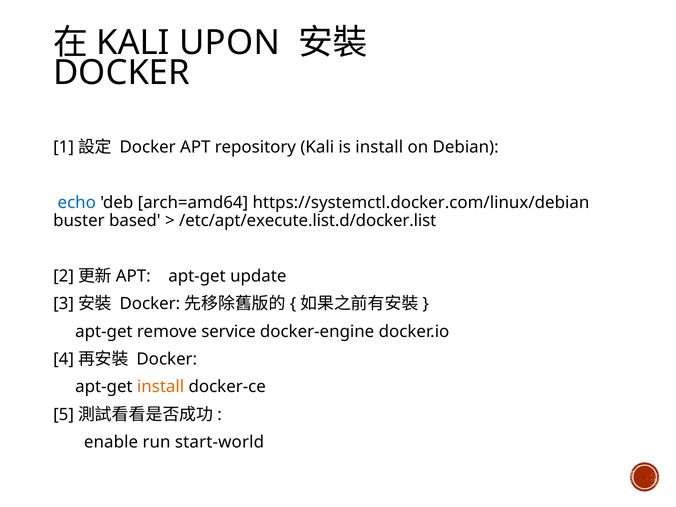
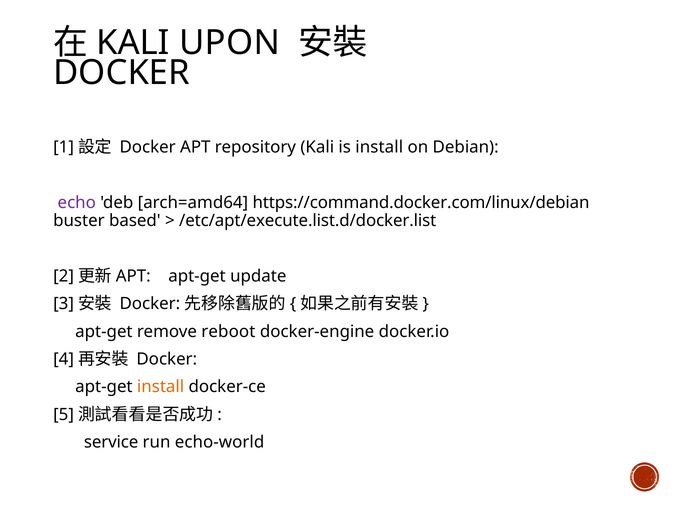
echo colour: blue -> purple
https://systemctl.docker.com/linux/debian: https://systemctl.docker.com/linux/debian -> https://command.docker.com/linux/debian
service: service -> reboot
enable: enable -> service
start-world: start-world -> echo-world
